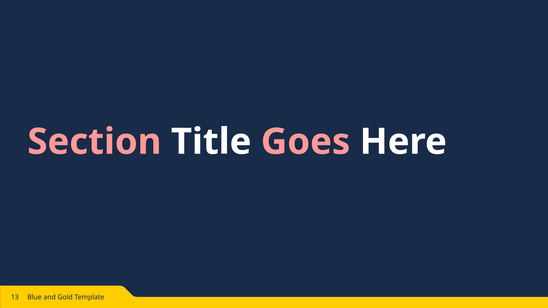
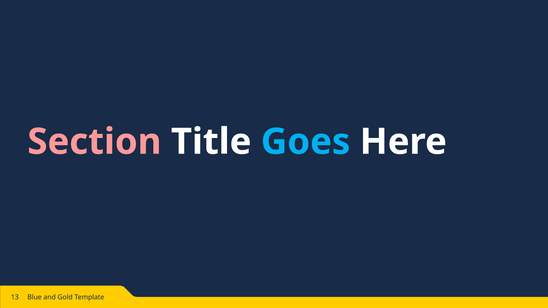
Goes colour: pink -> light blue
